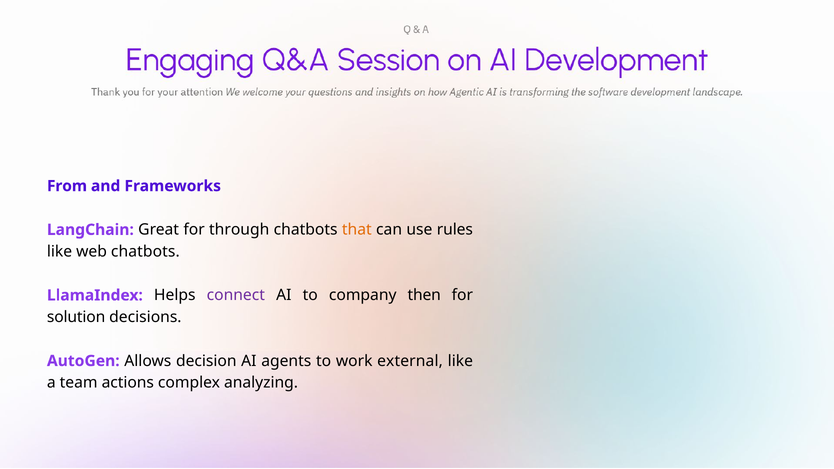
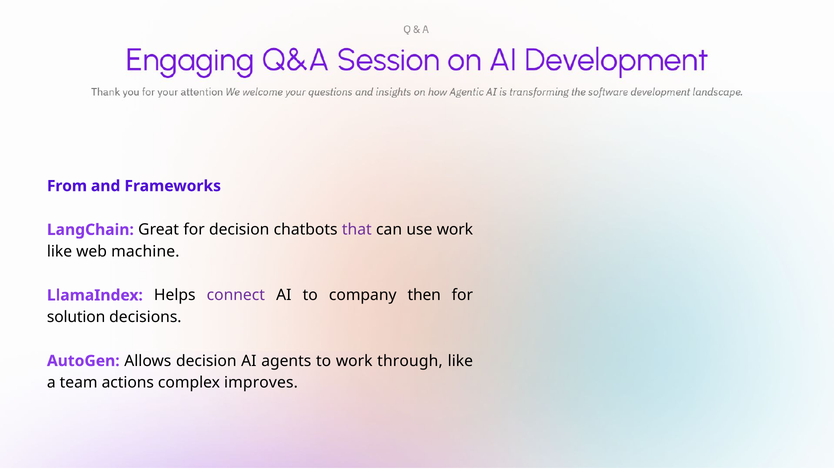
for through: through -> decision
that colour: orange -> purple
use rules: rules -> work
web chatbots: chatbots -> machine
external: external -> through
analyzing: analyzing -> improves
